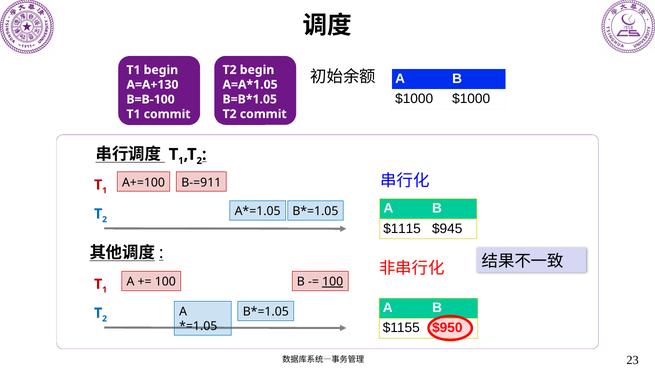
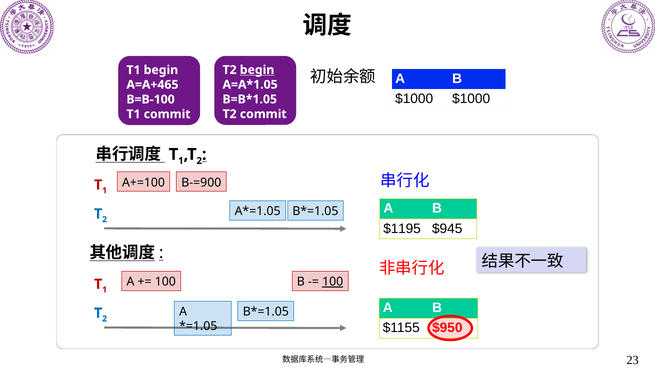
begin at (257, 70) underline: none -> present
A=A+130: A=A+130 -> A=A+465
B-=911: B-=911 -> B-=900
$1115: $1115 -> $1195
